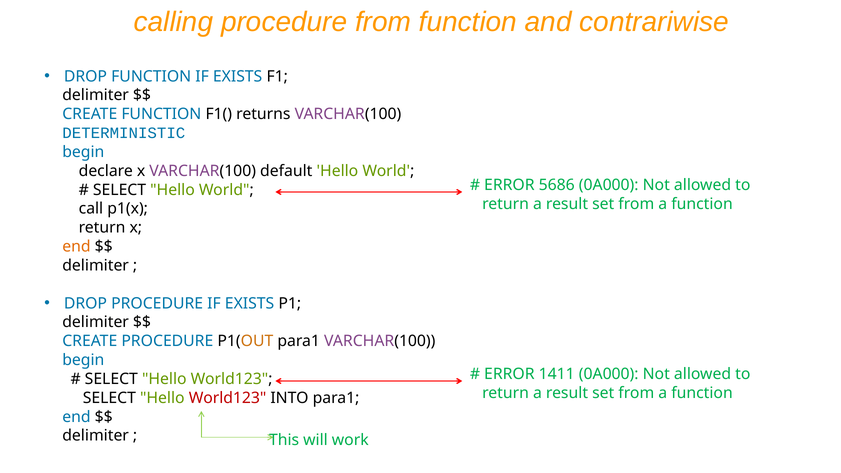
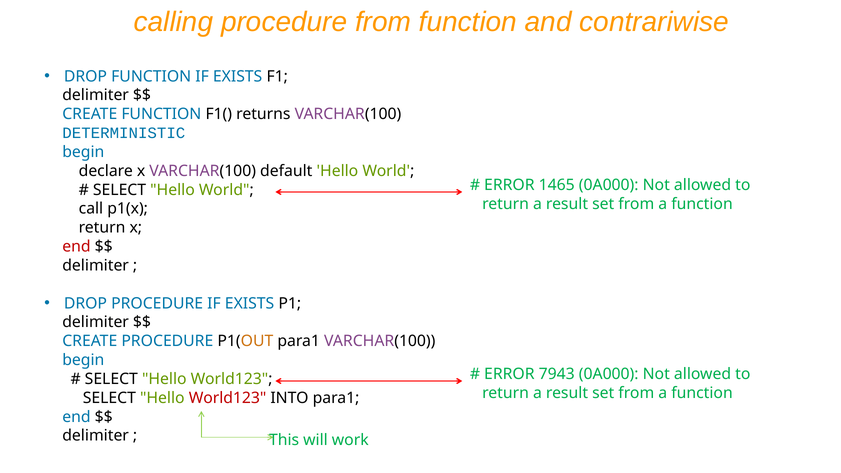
5686: 5686 -> 1465
end at (76, 247) colour: orange -> red
1411: 1411 -> 7943
